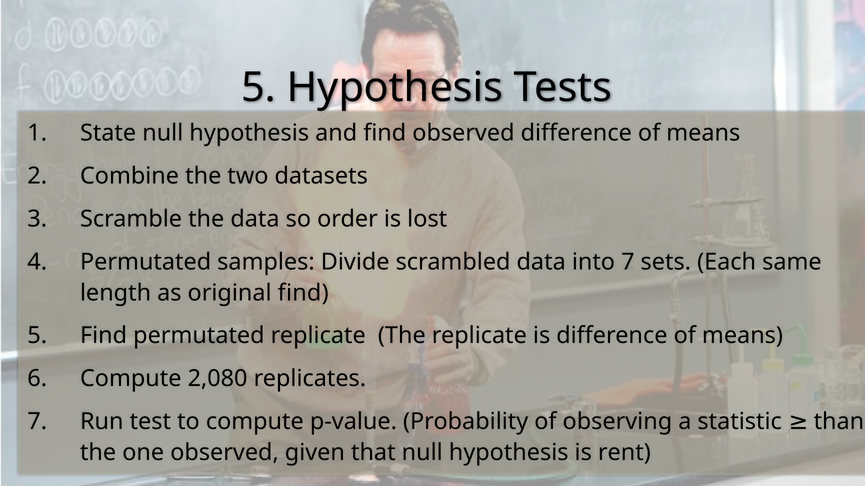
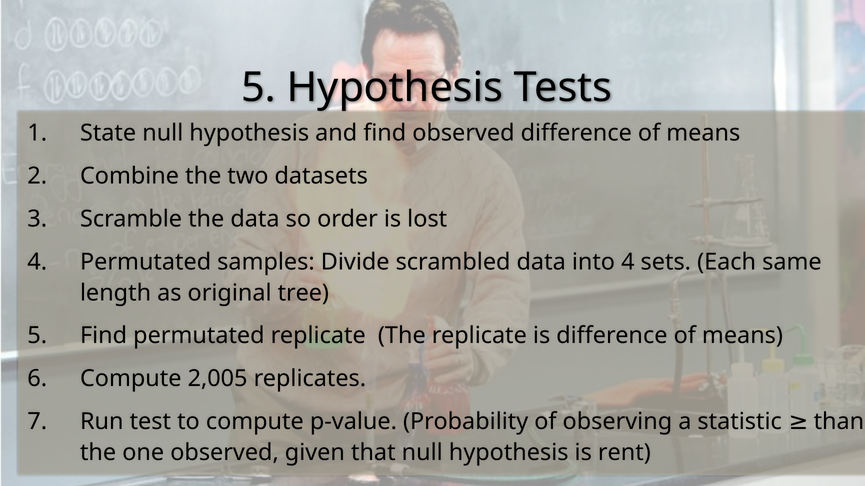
into 7: 7 -> 4
original find: find -> tree
2,080: 2,080 -> 2,005
